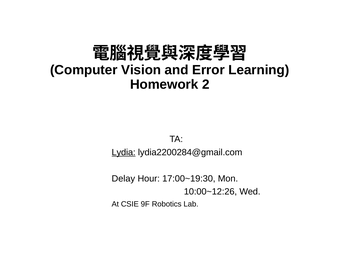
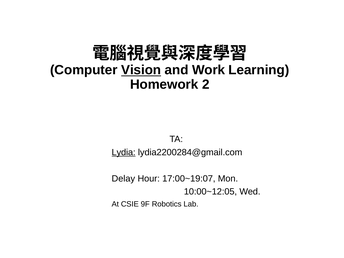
Vision underline: none -> present
Error: Error -> Work
17:00~19:30: 17:00~19:30 -> 17:00~19:07
10:00~12:26: 10:00~12:26 -> 10:00~12:05
